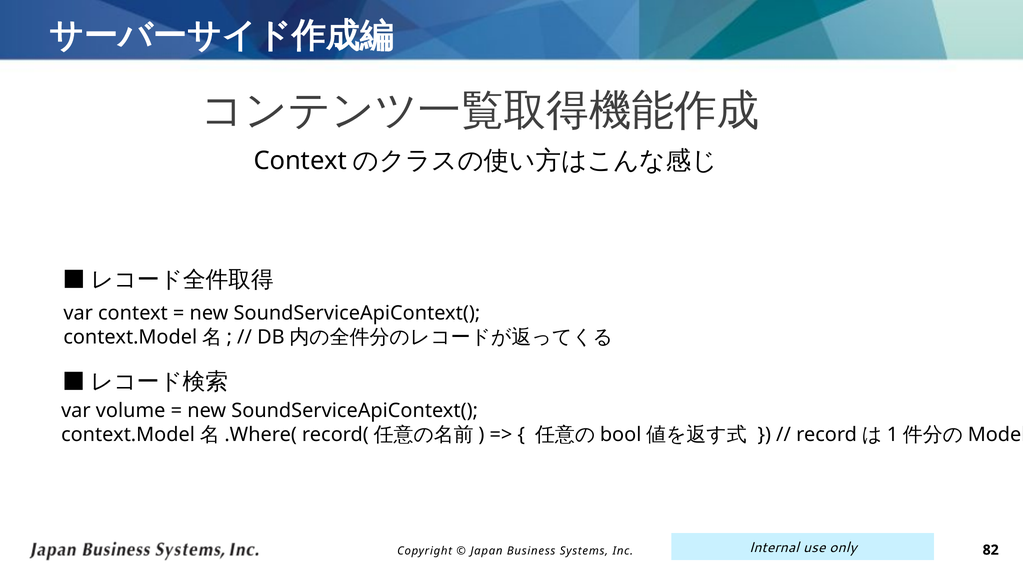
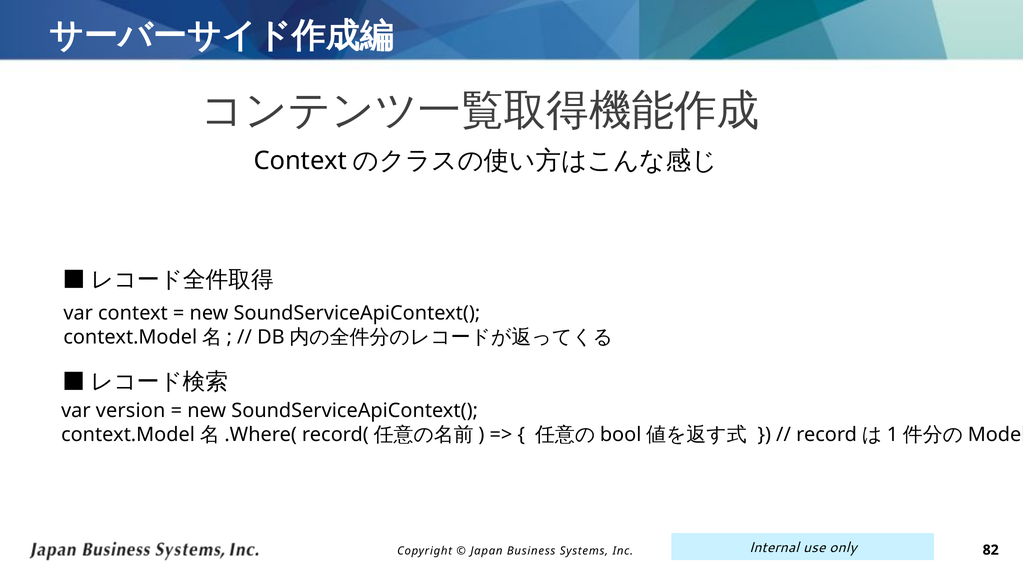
volume: volume -> version
